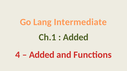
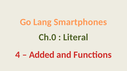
Intermediate: Intermediate -> Smartphones
Ch.1: Ch.1 -> Ch.0
Added at (76, 37): Added -> Literal
